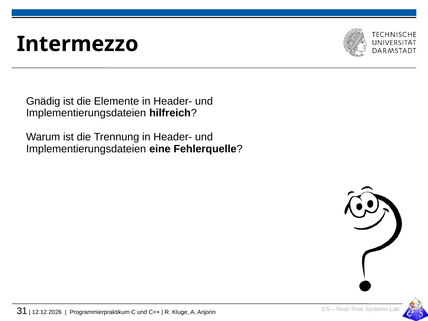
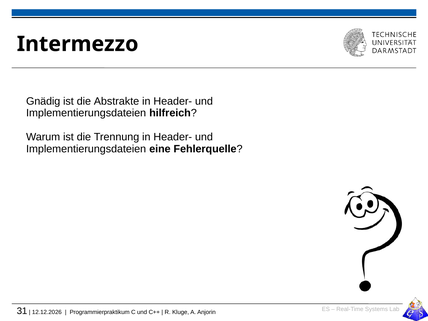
Elemente: Elemente -> Abstrakte
